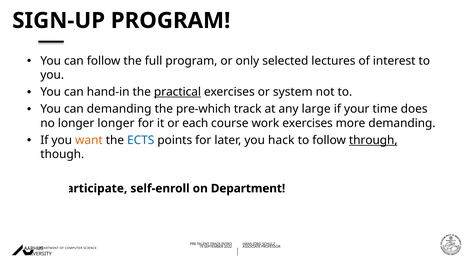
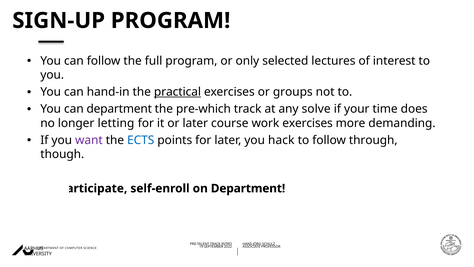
system: system -> groups
can demanding: demanding -> department
large: large -> solve
longer longer: longer -> letting
or each: each -> later
want colour: orange -> purple
through underline: present -> none
